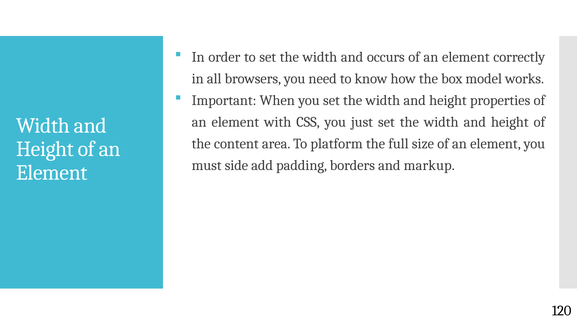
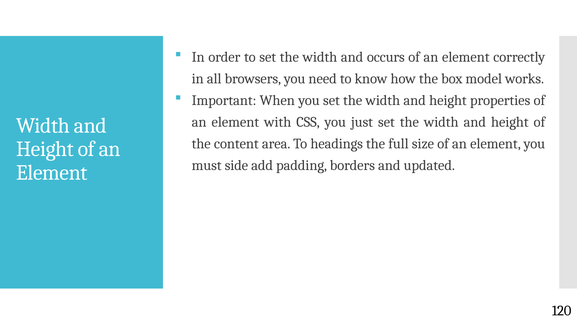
platform: platform -> headings
markup: markup -> updated
